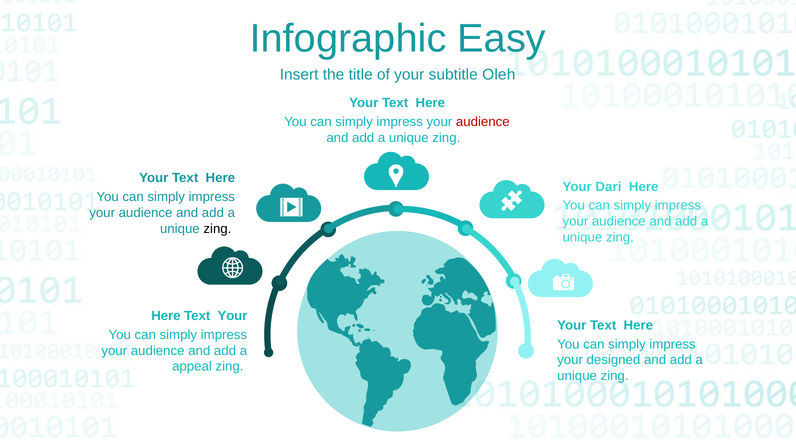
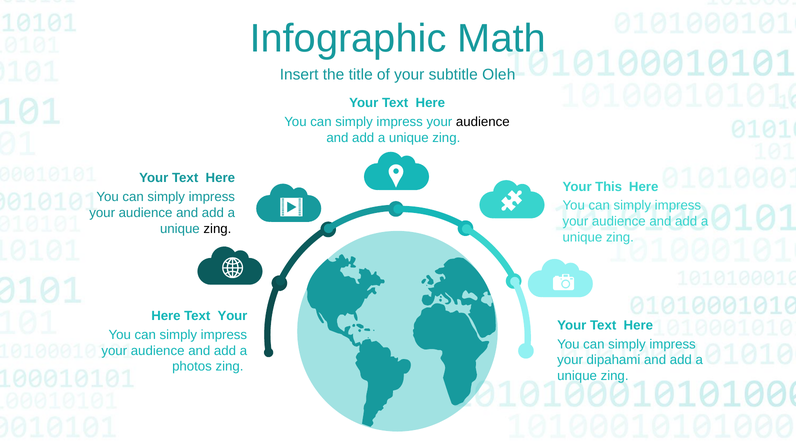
Easy: Easy -> Math
audience at (483, 122) colour: red -> black
Dari: Dari -> This
designed: designed -> dipahami
appeal: appeal -> photos
